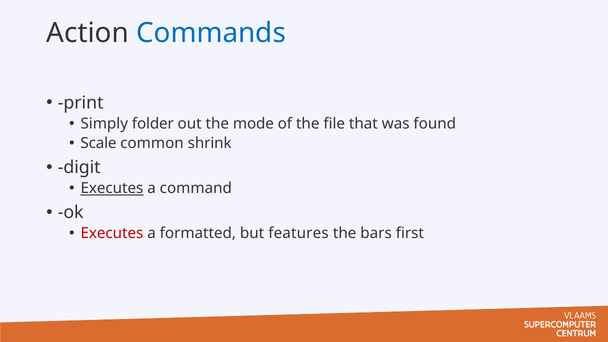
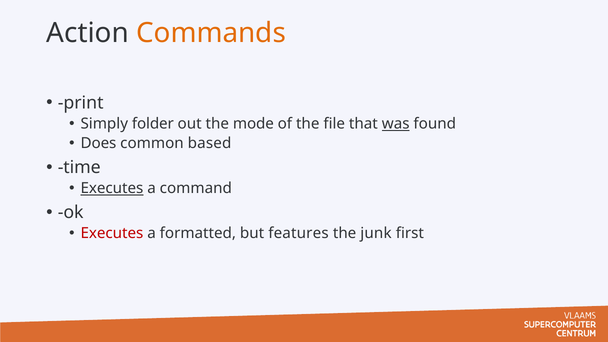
Commands colour: blue -> orange
was underline: none -> present
Scale: Scale -> Does
shrink: shrink -> based
digit: digit -> time
bars: bars -> junk
